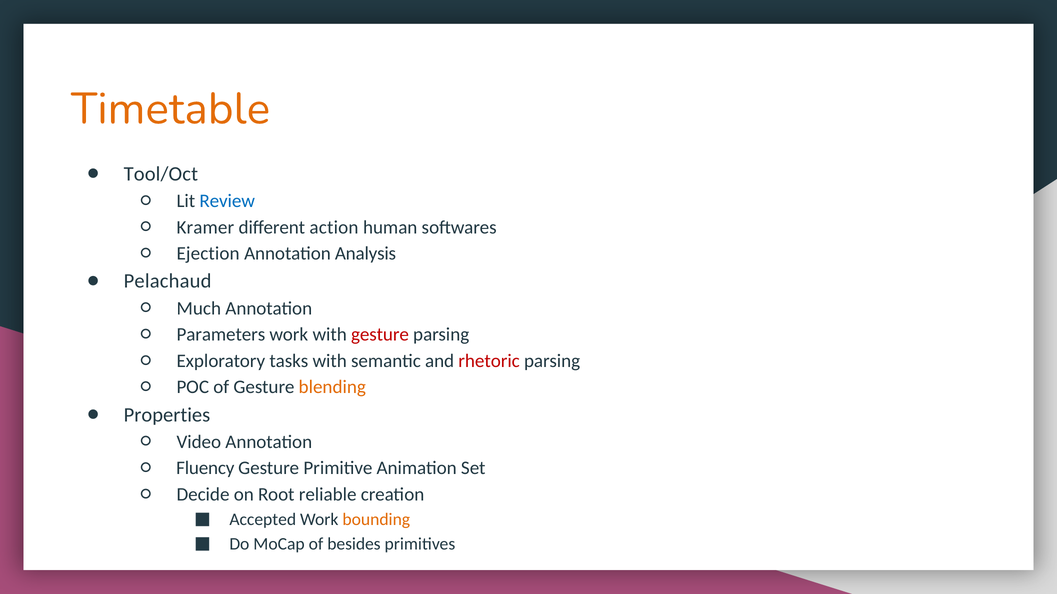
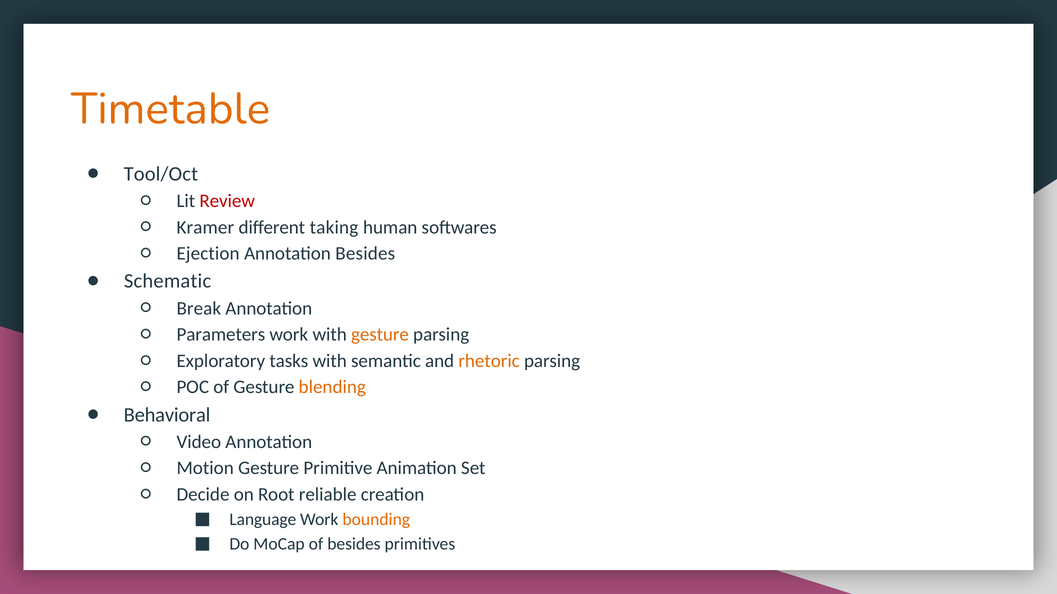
Review colour: blue -> red
action: action -> taking
Annotation Analysis: Analysis -> Besides
Pelachaud: Pelachaud -> Schematic
Much: Much -> Break
gesture at (380, 335) colour: red -> orange
rhetoric colour: red -> orange
Properties: Properties -> Behavioral
Fluency: Fluency -> Motion
Accepted: Accepted -> Language
